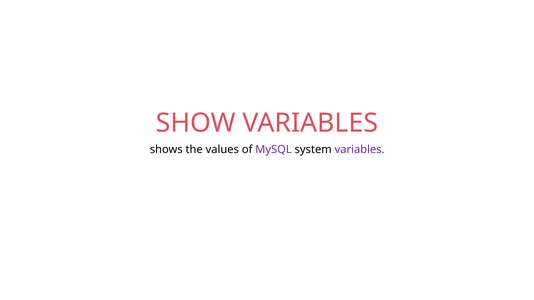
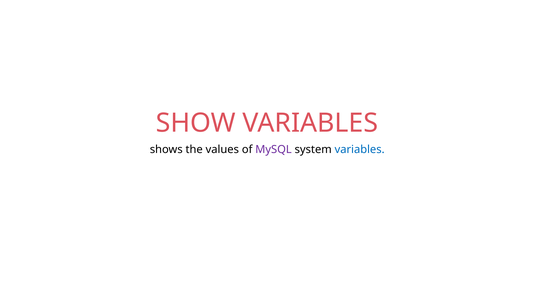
variables at (360, 150) colour: purple -> blue
